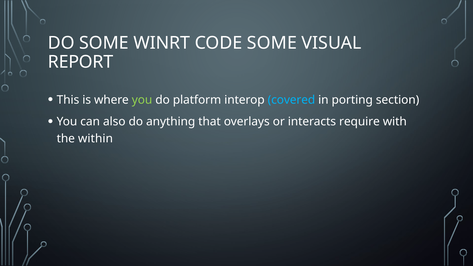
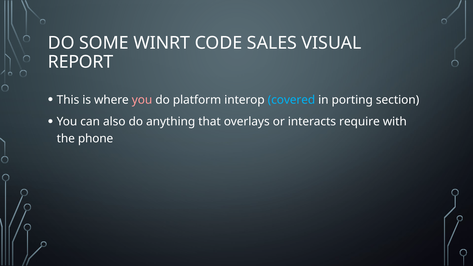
CODE SOME: SOME -> SALES
you at (142, 100) colour: light green -> pink
within: within -> phone
